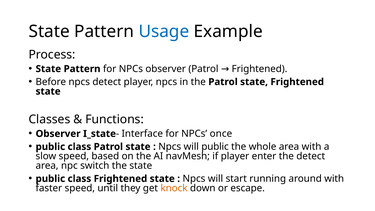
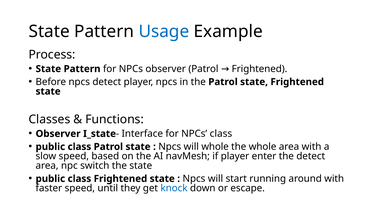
NPCs once: once -> class
will public: public -> whole
knock colour: orange -> blue
